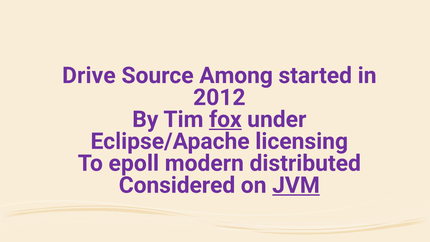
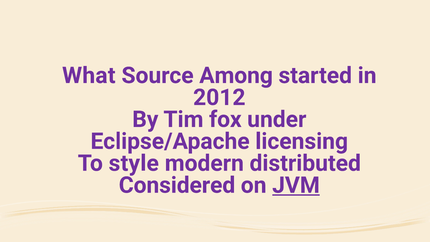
Drive: Drive -> What
fox underline: present -> none
epoll: epoll -> style
